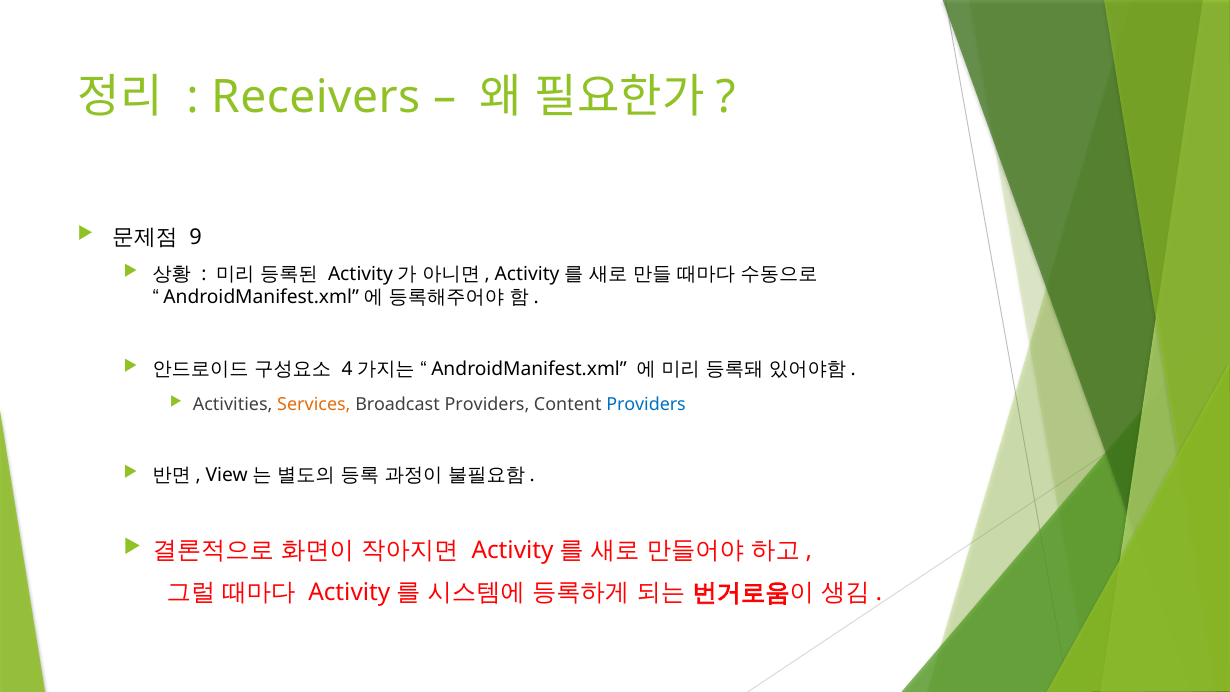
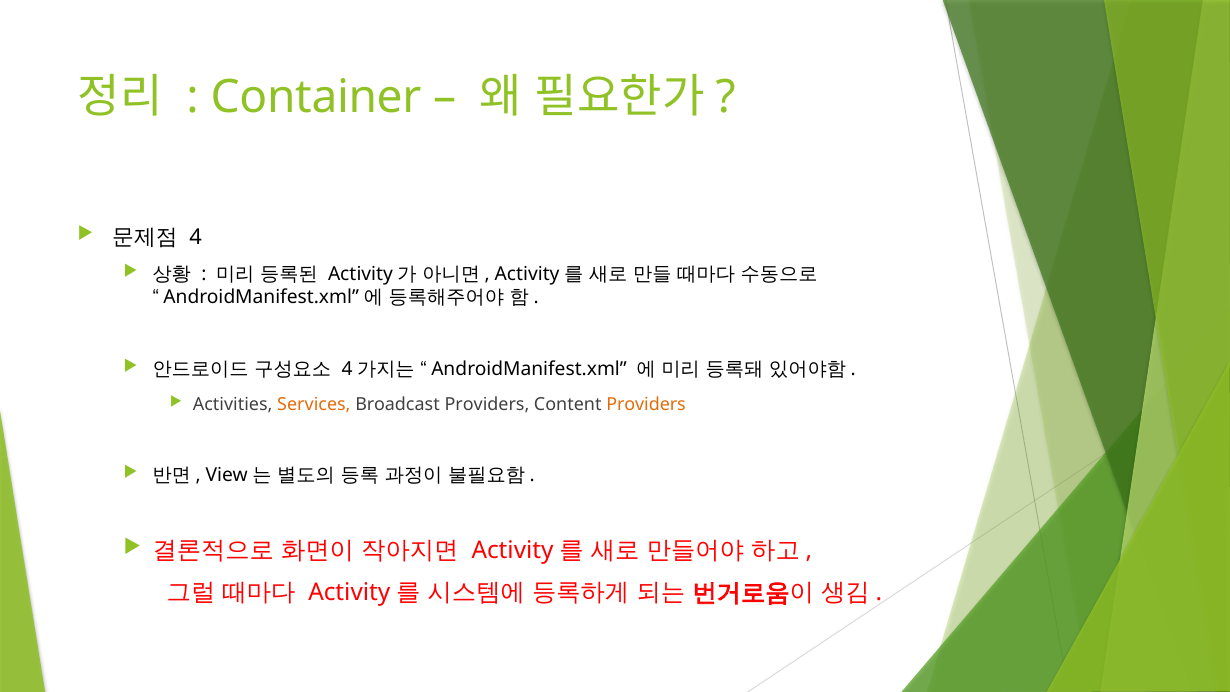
Receivers: Receivers -> Container
9: 9 -> 4
Providers at (646, 404) colour: blue -> orange
